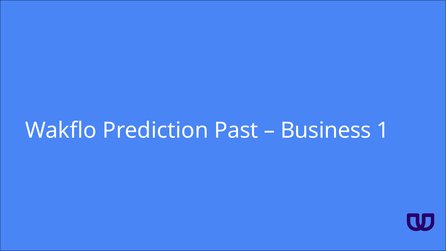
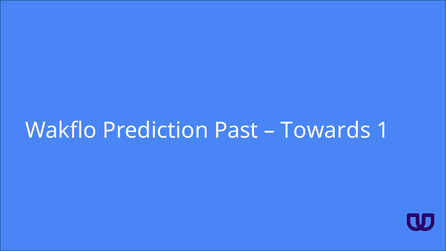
Business: Business -> Towards
